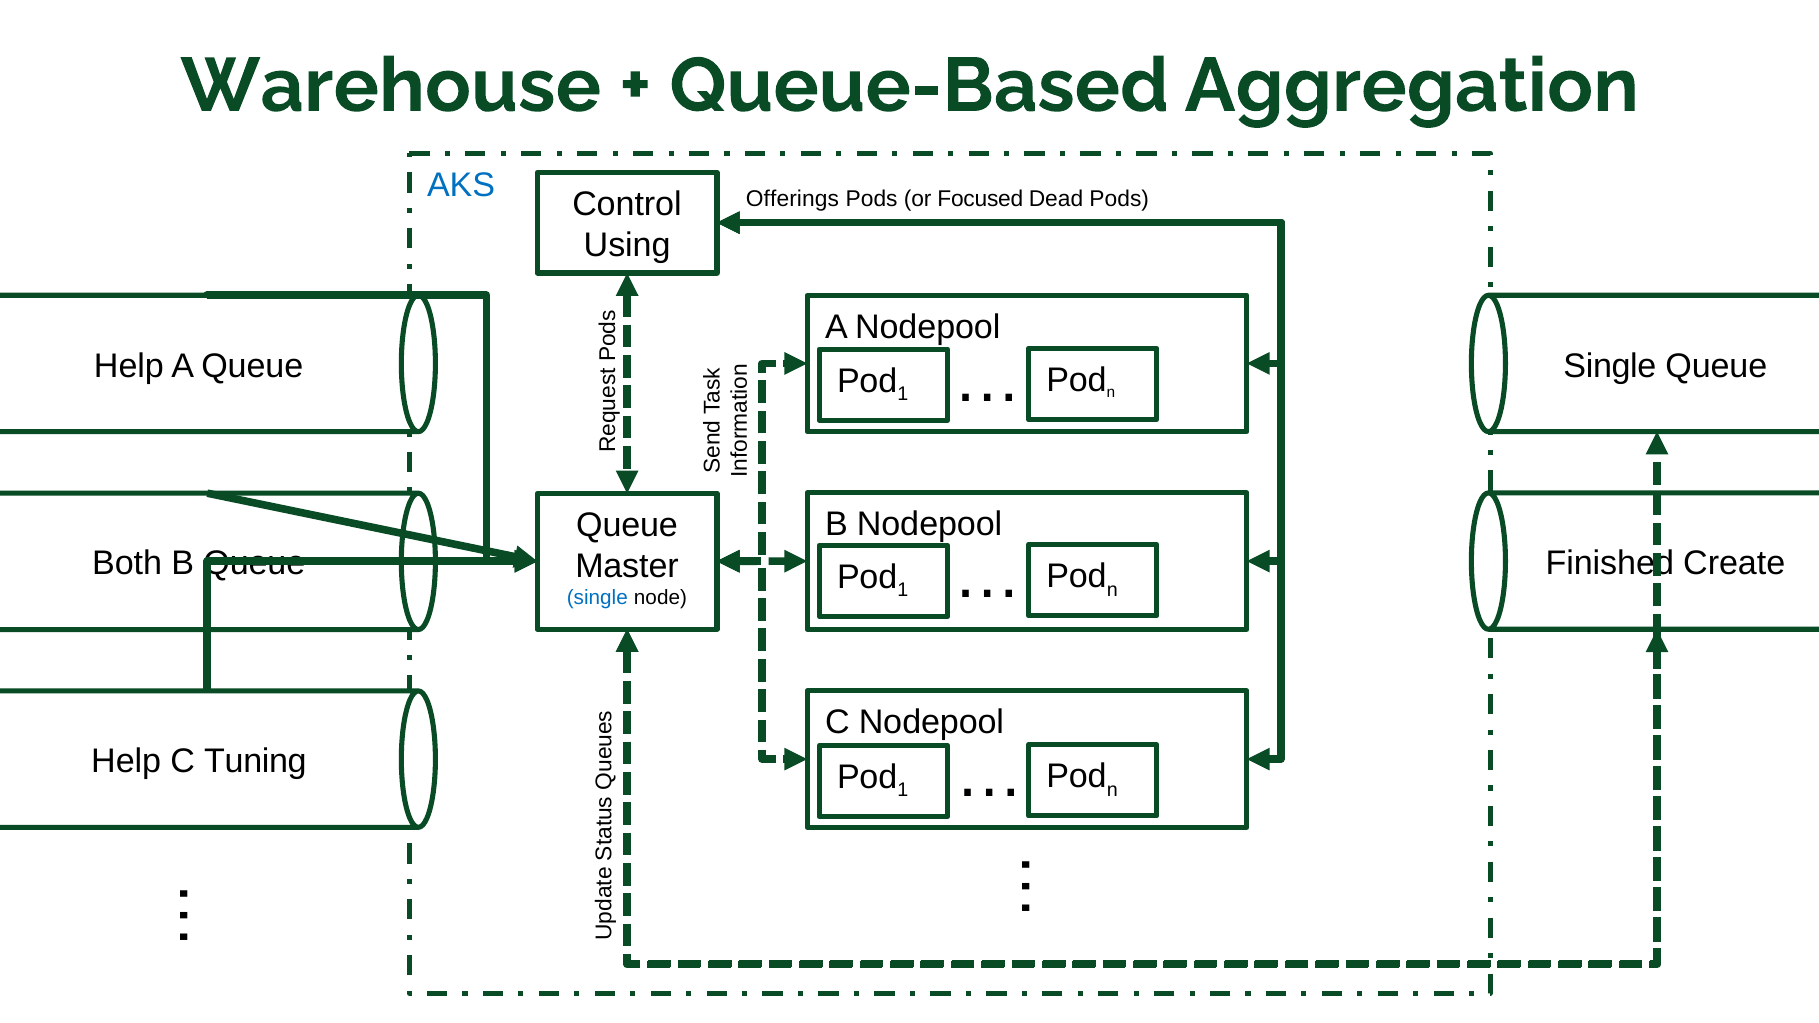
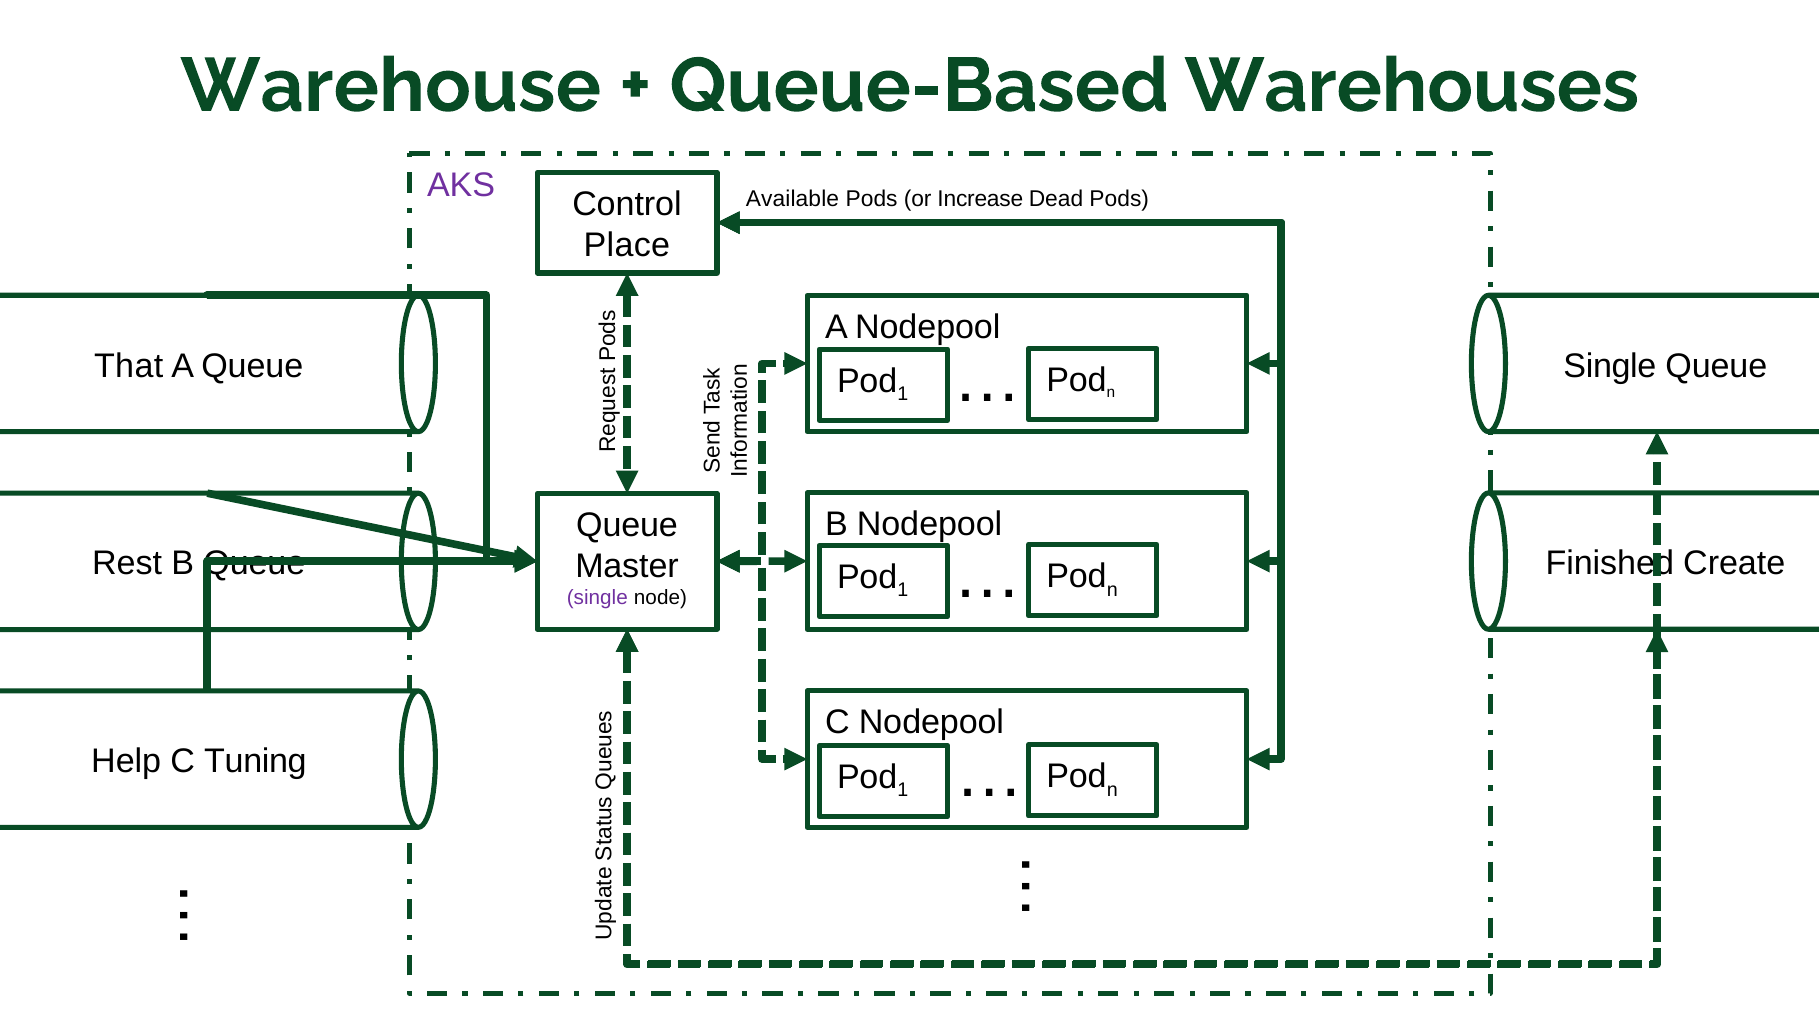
Aggregation: Aggregation -> Warehouses
AKS at (461, 185) colour: blue -> purple
Offerings: Offerings -> Available
Focused: Focused -> Increase
Using: Using -> Place
Help at (129, 366): Help -> That
Both: Both -> Rest
single at (597, 598) colour: blue -> purple
